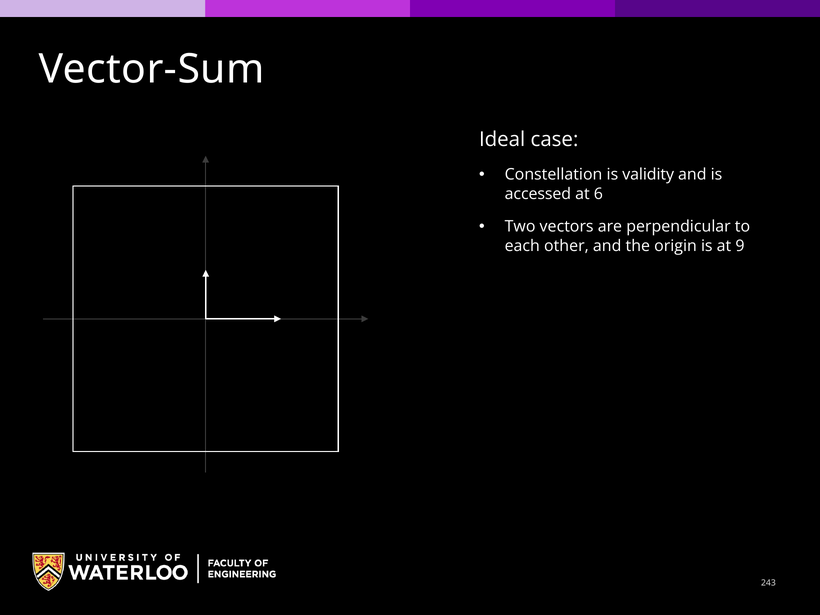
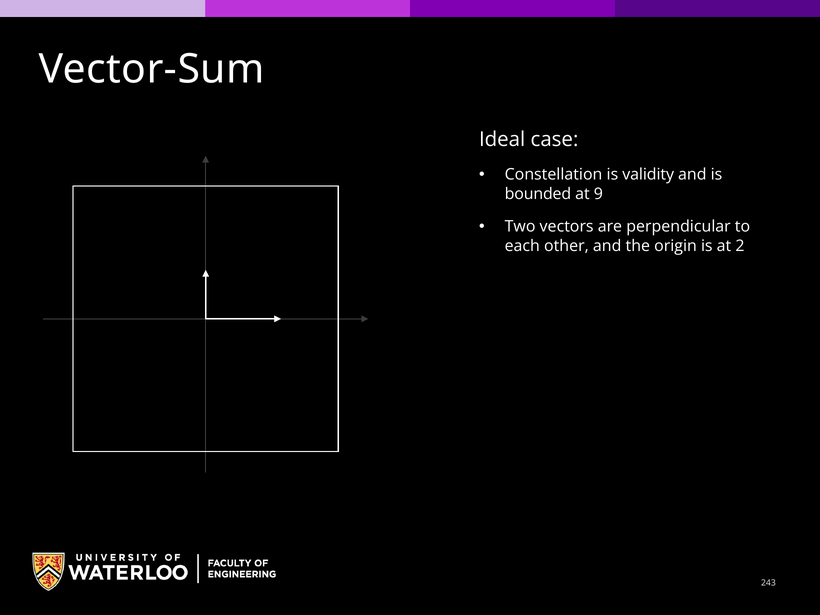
accessed: accessed -> bounded
6: 6 -> 9
9: 9 -> 2
